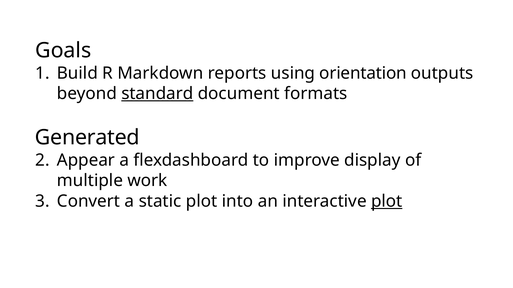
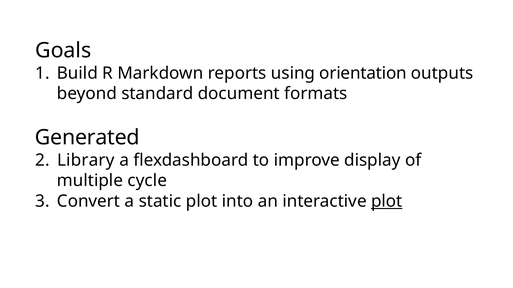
standard underline: present -> none
Appear: Appear -> Library
work: work -> cycle
